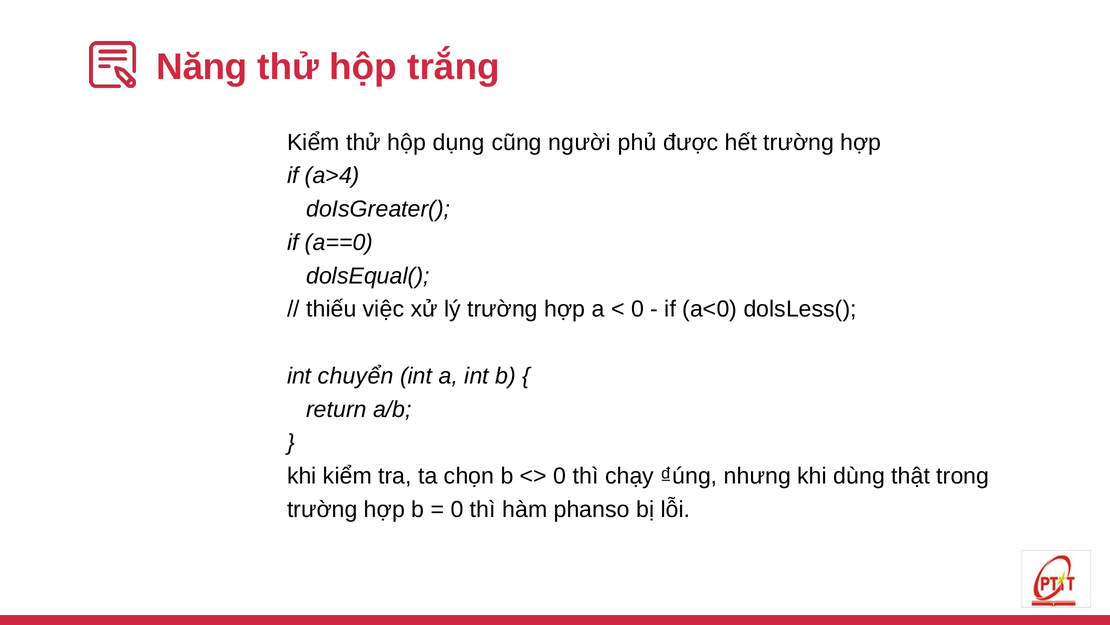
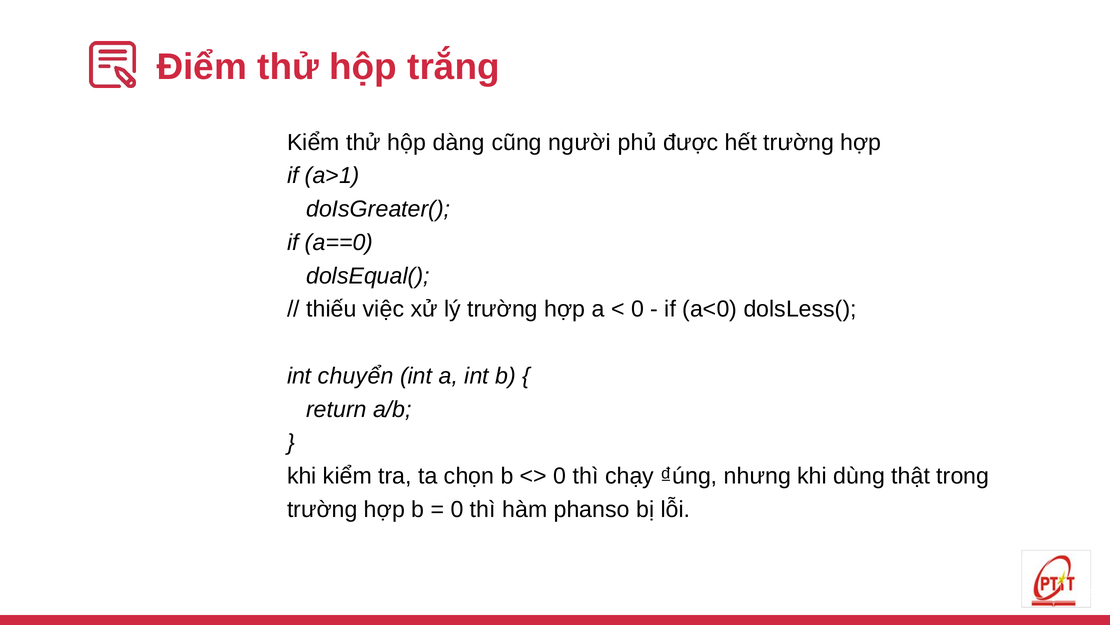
Năng: Năng -> Điểm
dụng: dụng -> dàng
a>4: a>4 -> a>1
